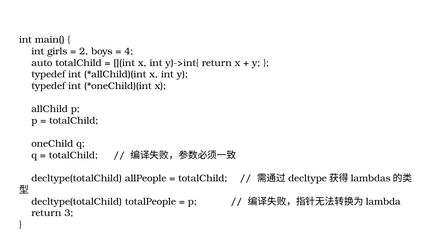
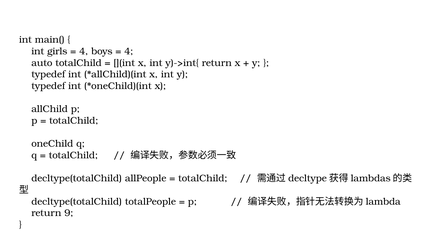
2 at (84, 51): 2 -> 4
3: 3 -> 9
